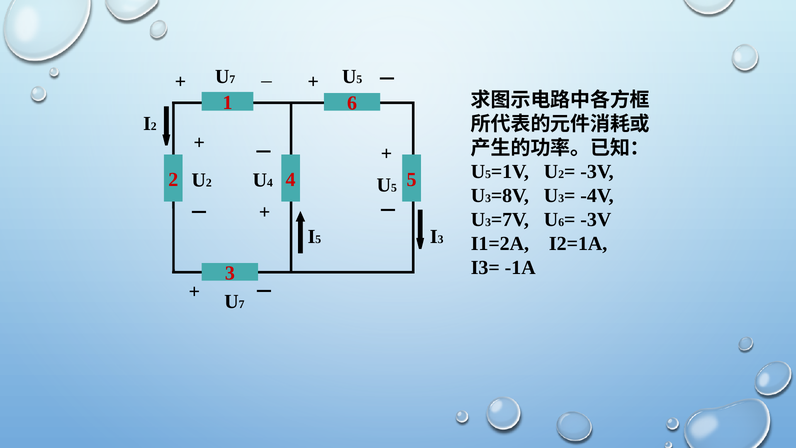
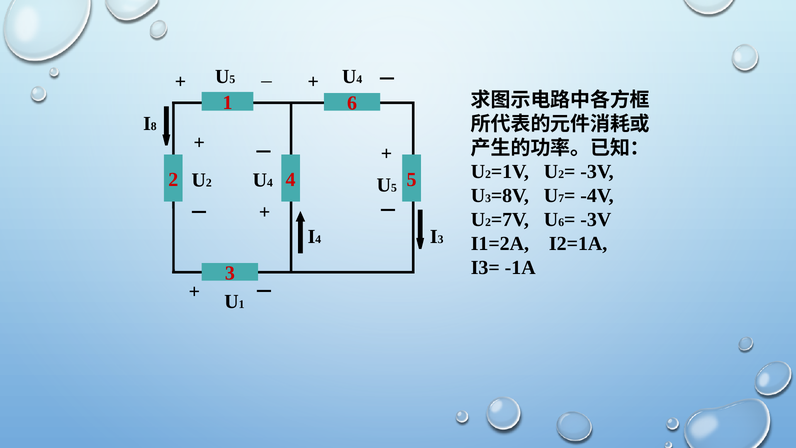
7 at (232, 79): 7 -> 5
5 at (359, 79): 5 -> 4
2 at (154, 126): 2 -> 8
5 at (488, 175): 5 -> 2
3 at (561, 198): 3 -> 7
3 at (488, 222): 3 -> 2
5 at (318, 239): 5 -> 4
7 at (242, 304): 7 -> 1
